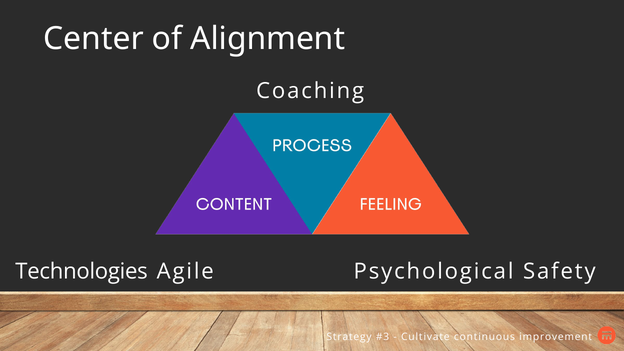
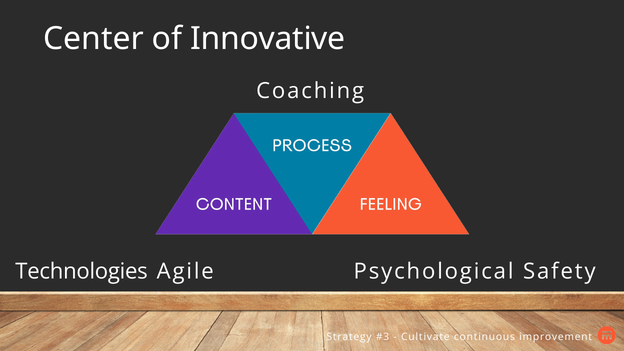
Alignment: Alignment -> Innovative
